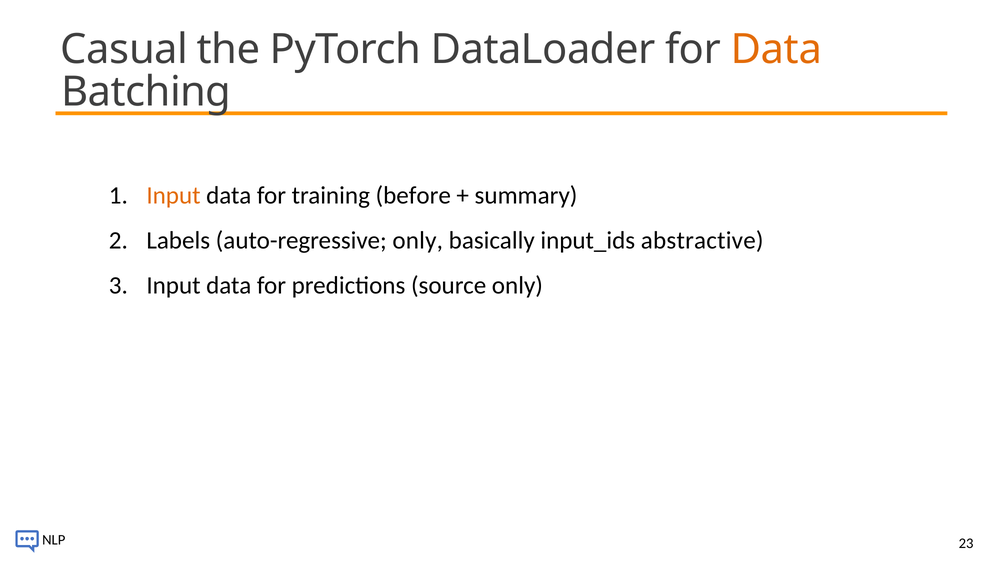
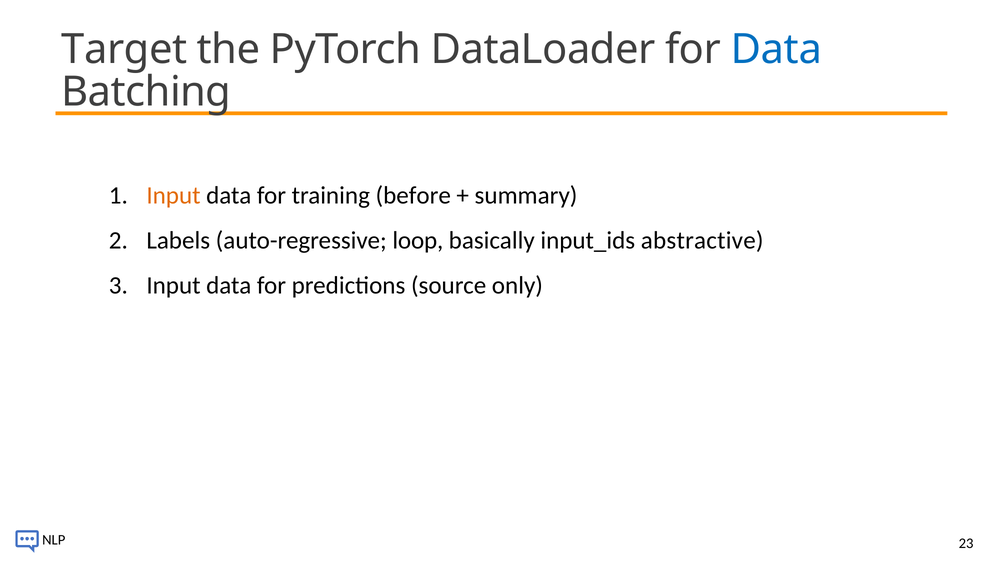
Casual: Casual -> Target
Data at (776, 49) colour: orange -> blue
auto-regressive only: only -> loop
